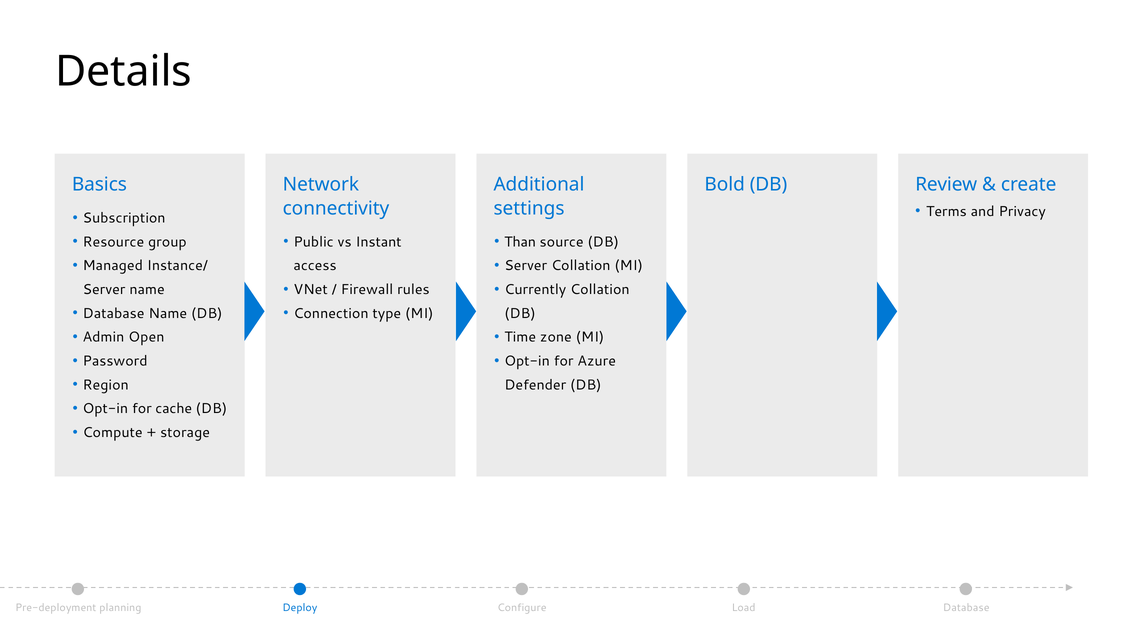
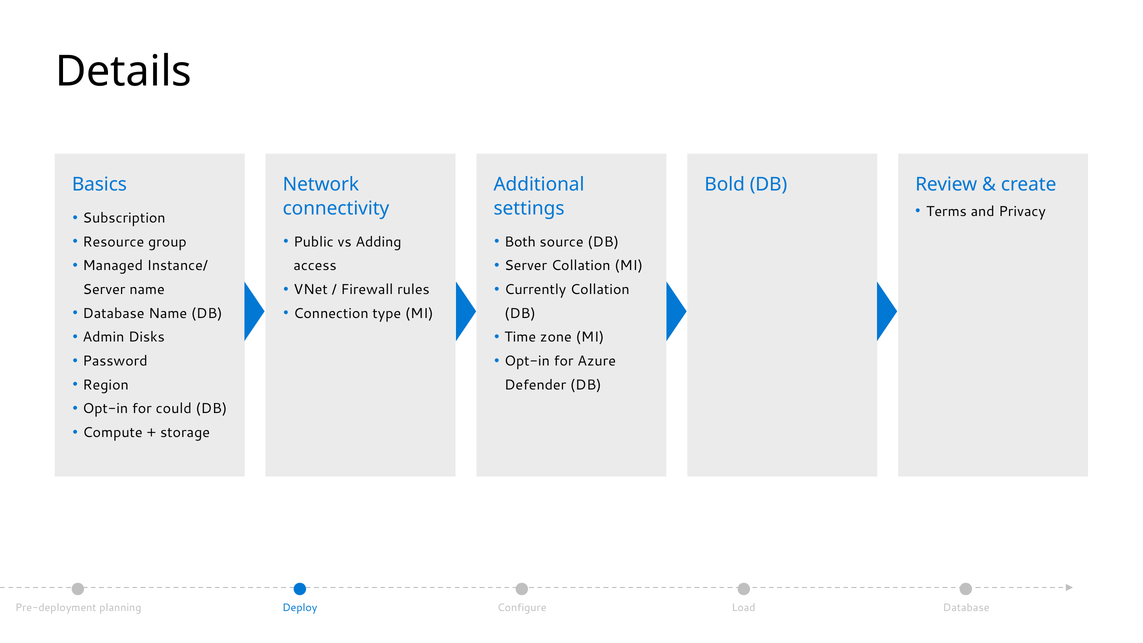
Instant: Instant -> Adding
Than: Than -> Both
Open: Open -> Disks
cache: cache -> could
